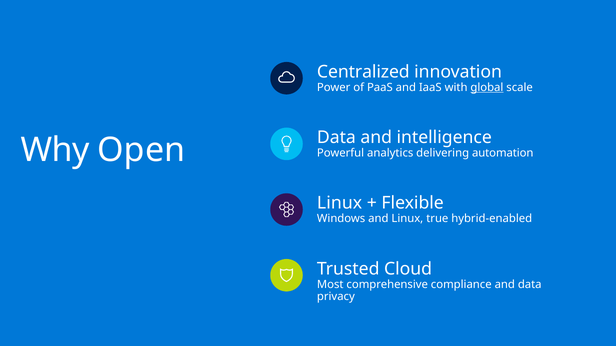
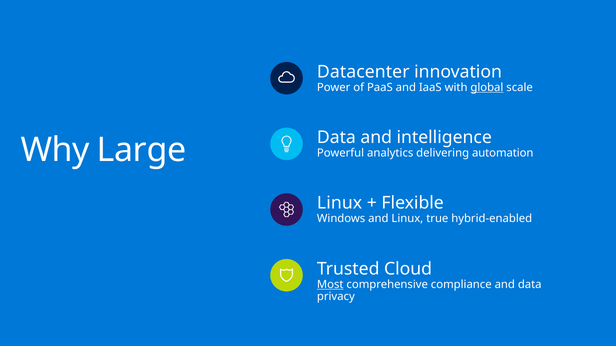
Centralized: Centralized -> Datacenter
Open: Open -> Large
Most underline: none -> present
